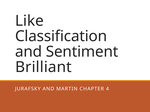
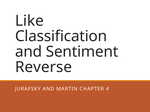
Brilliant: Brilliant -> Reverse
